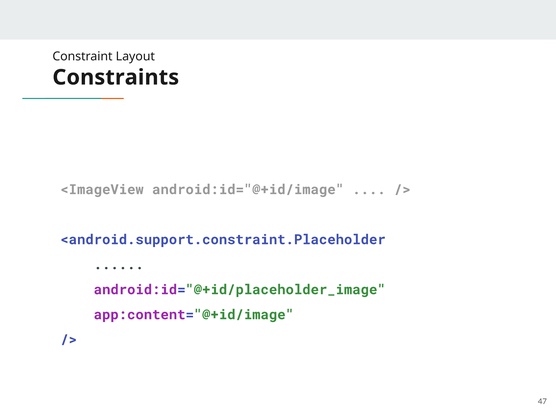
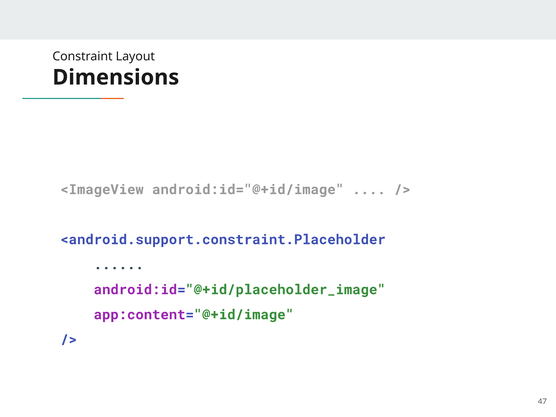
Constraints: Constraints -> Dimensions
